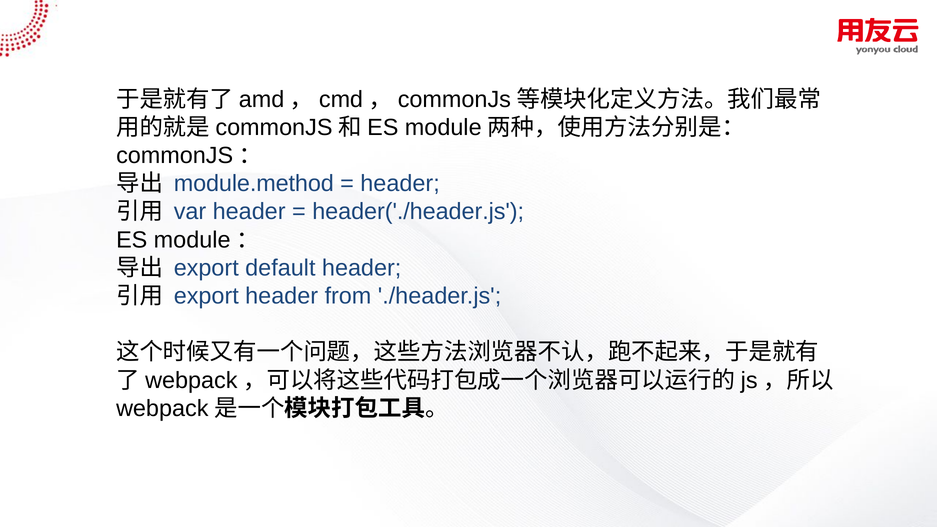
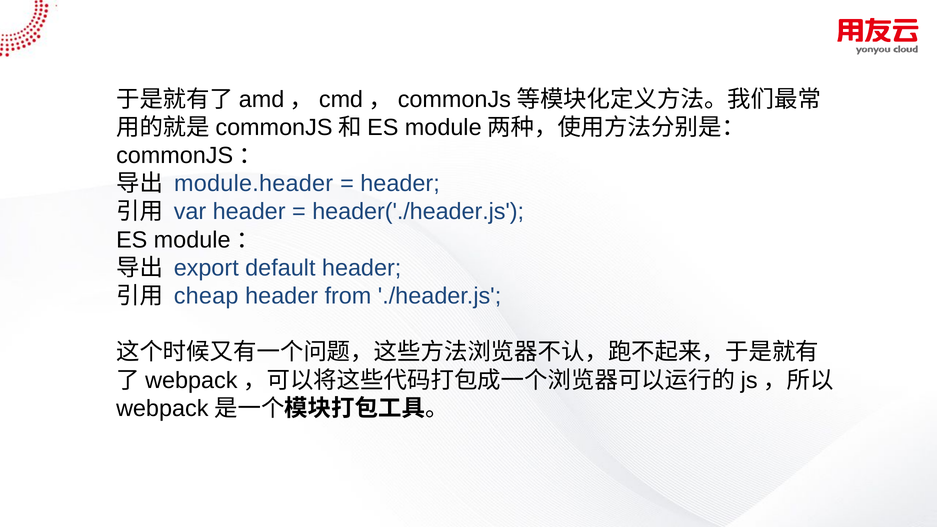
module.method: module.method -> module.header
export at (206, 296): export -> cheap
